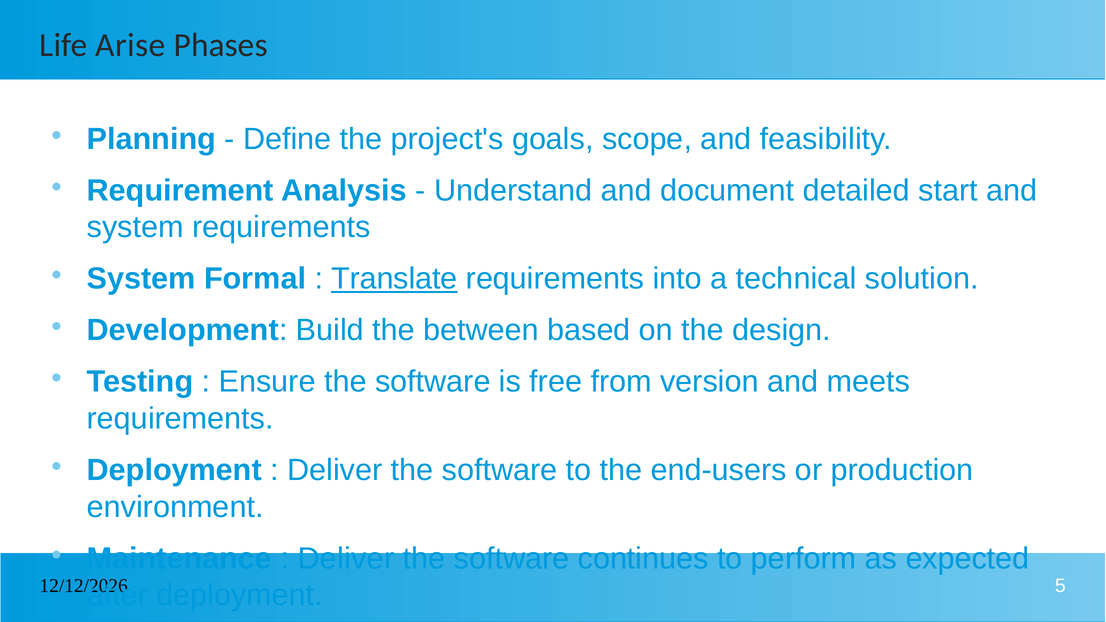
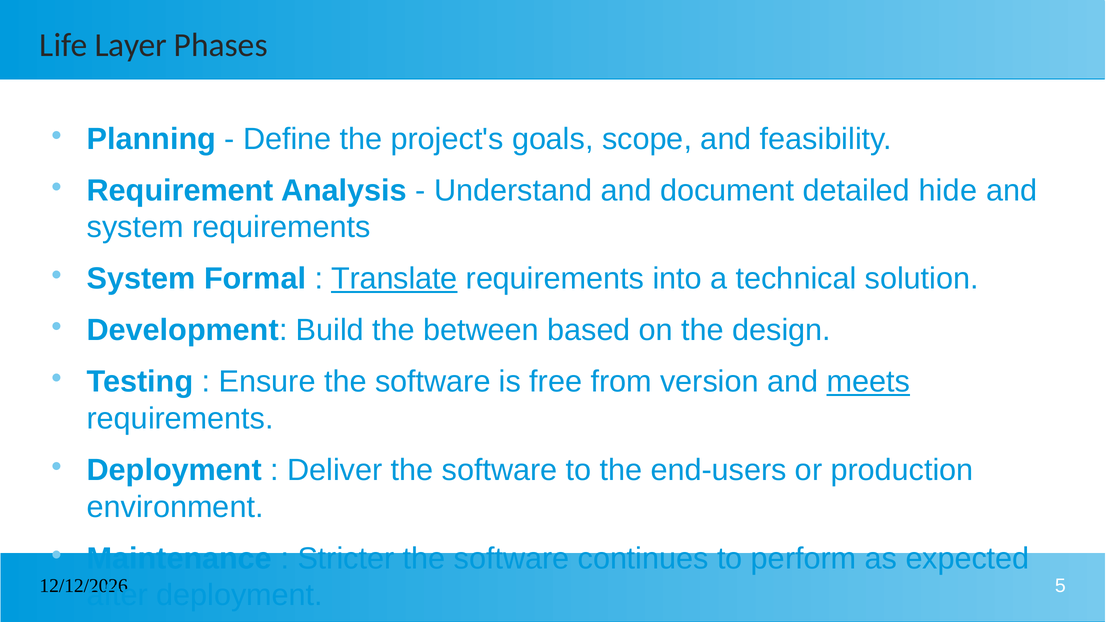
Arise: Arise -> Layer
start: start -> hide
meets underline: none -> present
Deliver at (346, 559): Deliver -> Stricter
